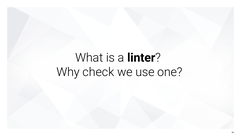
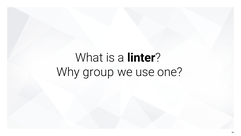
check: check -> group
